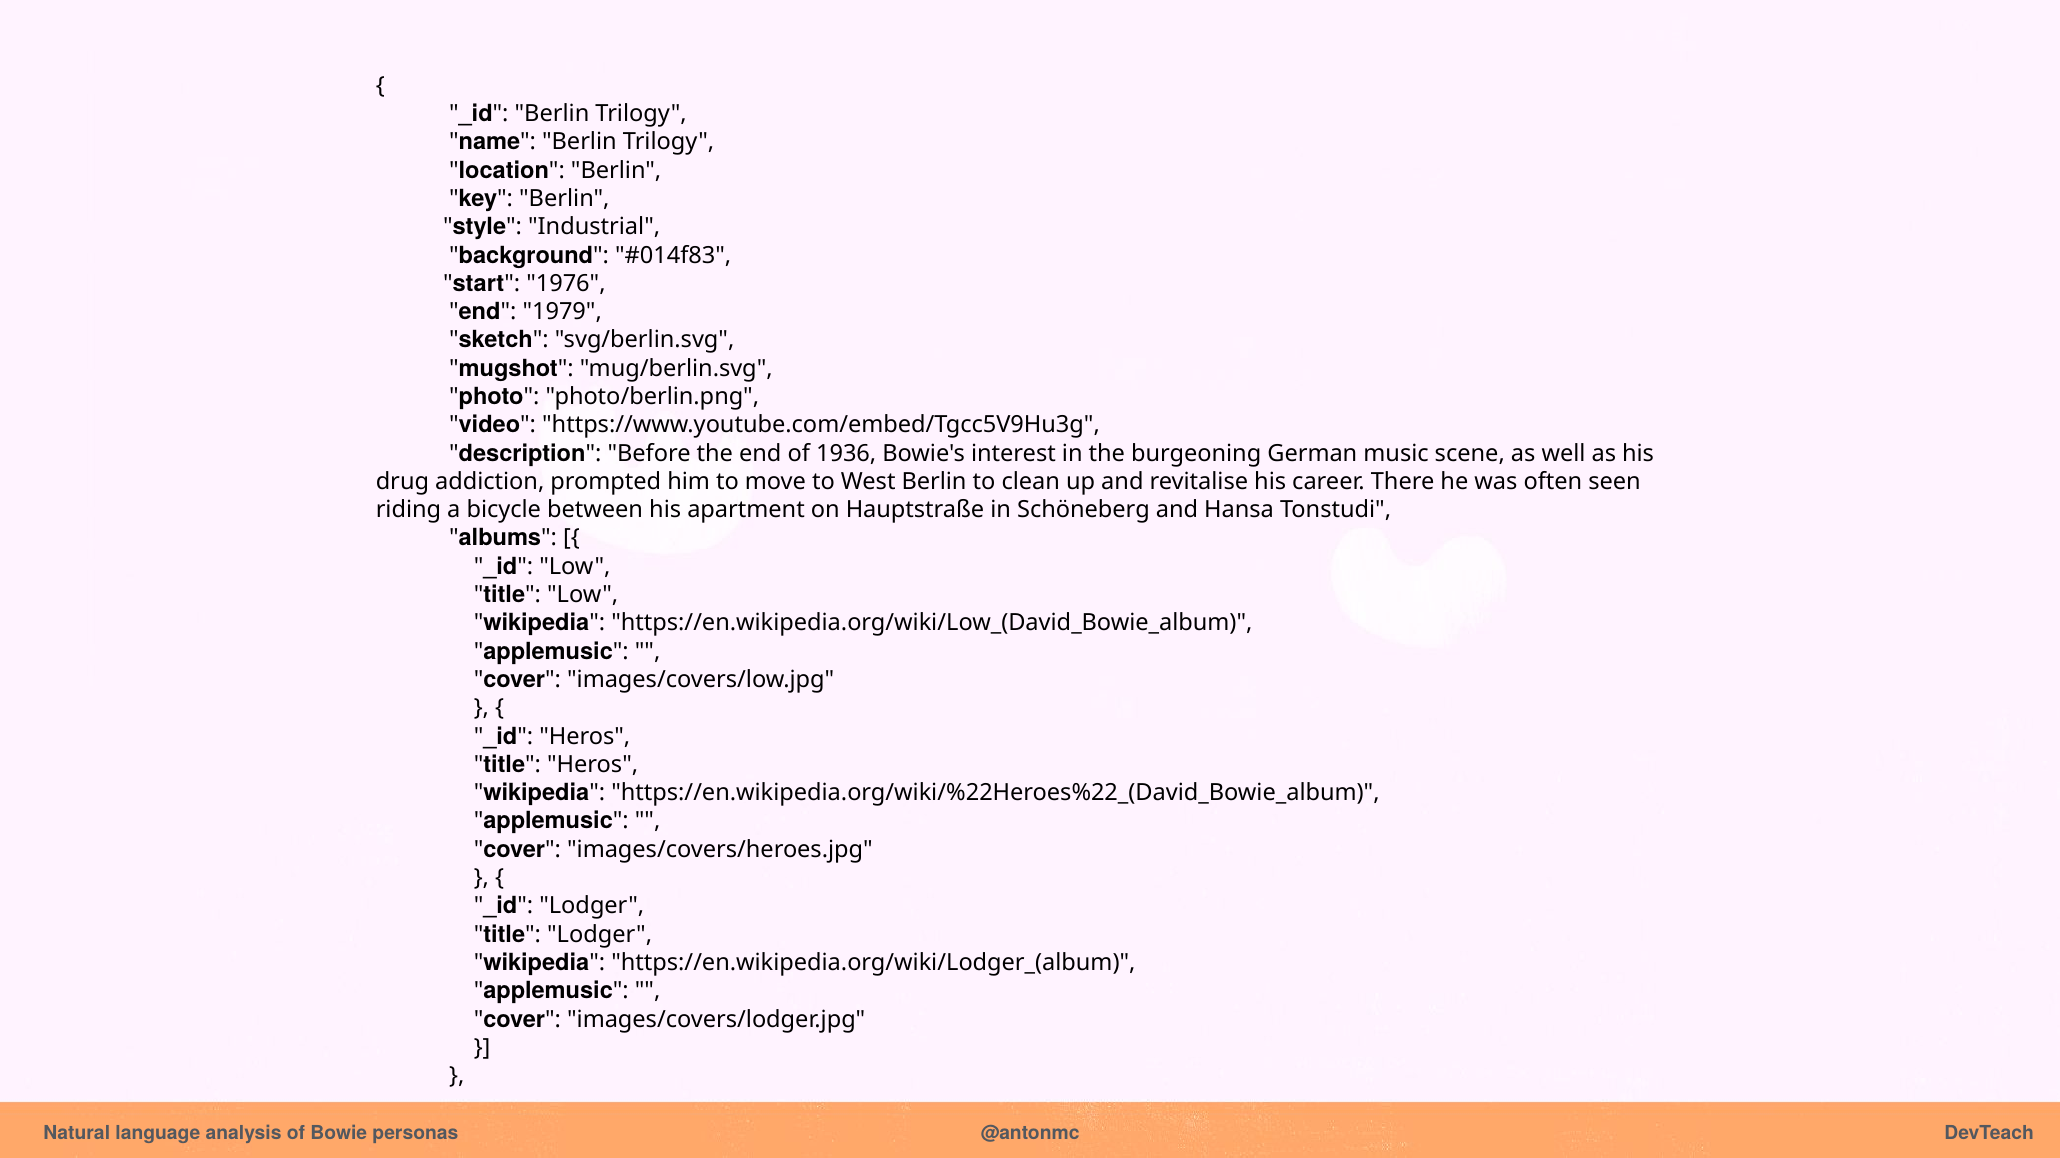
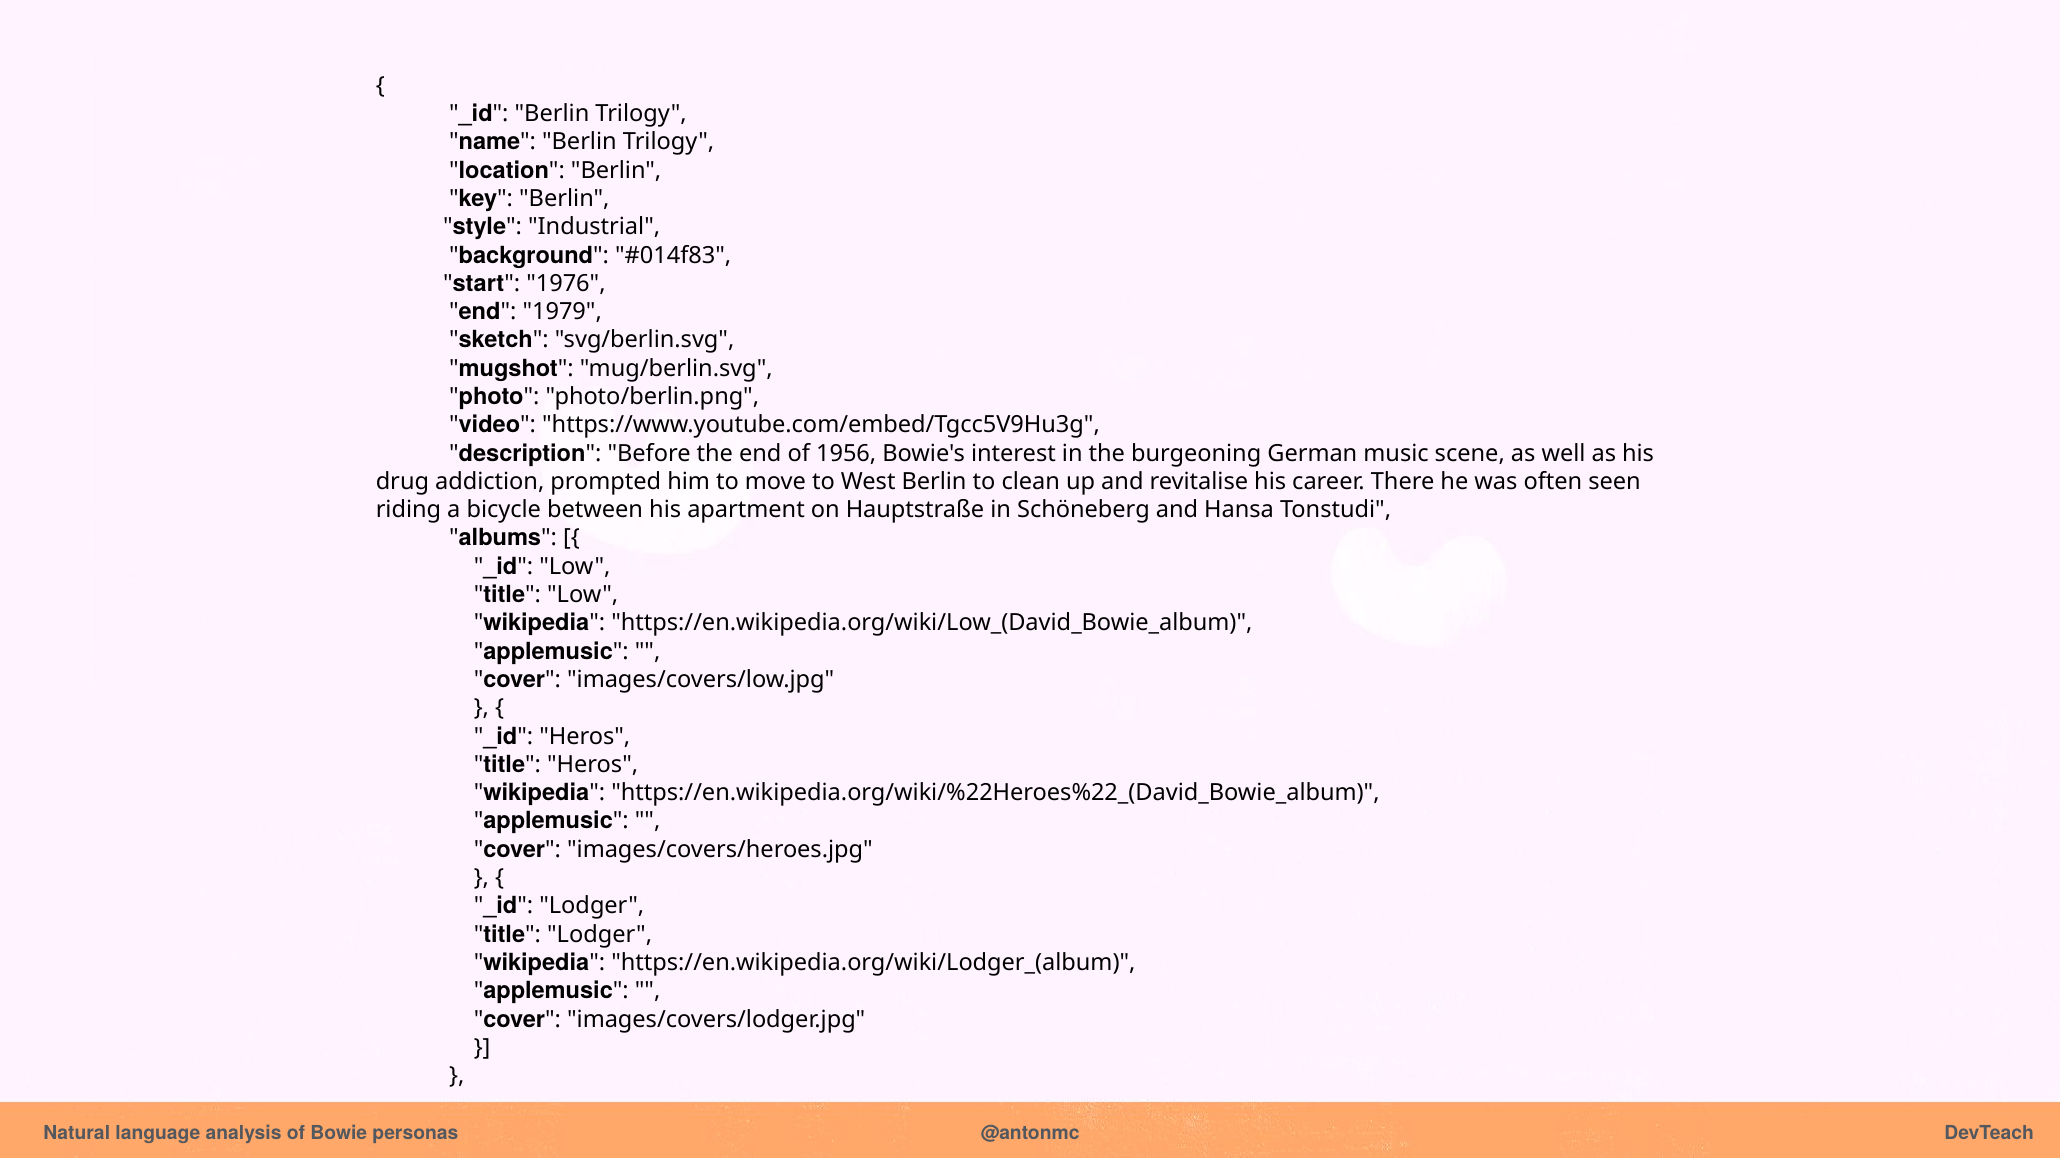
1936: 1936 -> 1956
